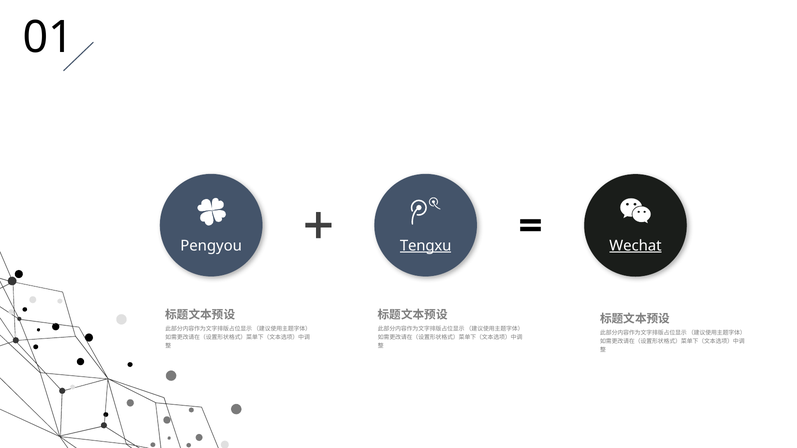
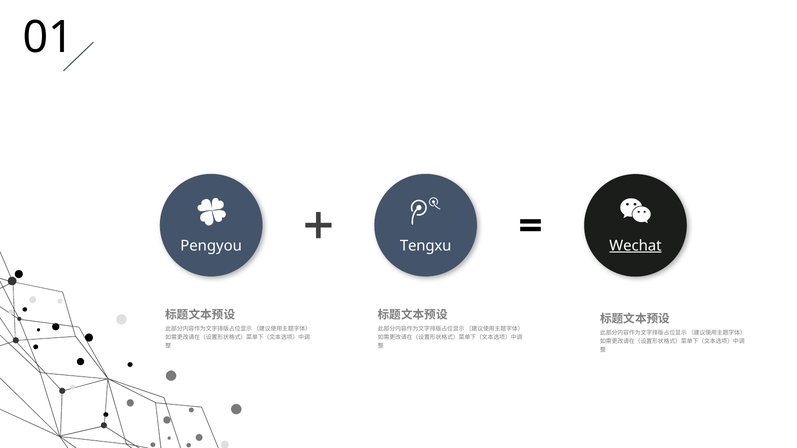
Tengxu underline: present -> none
